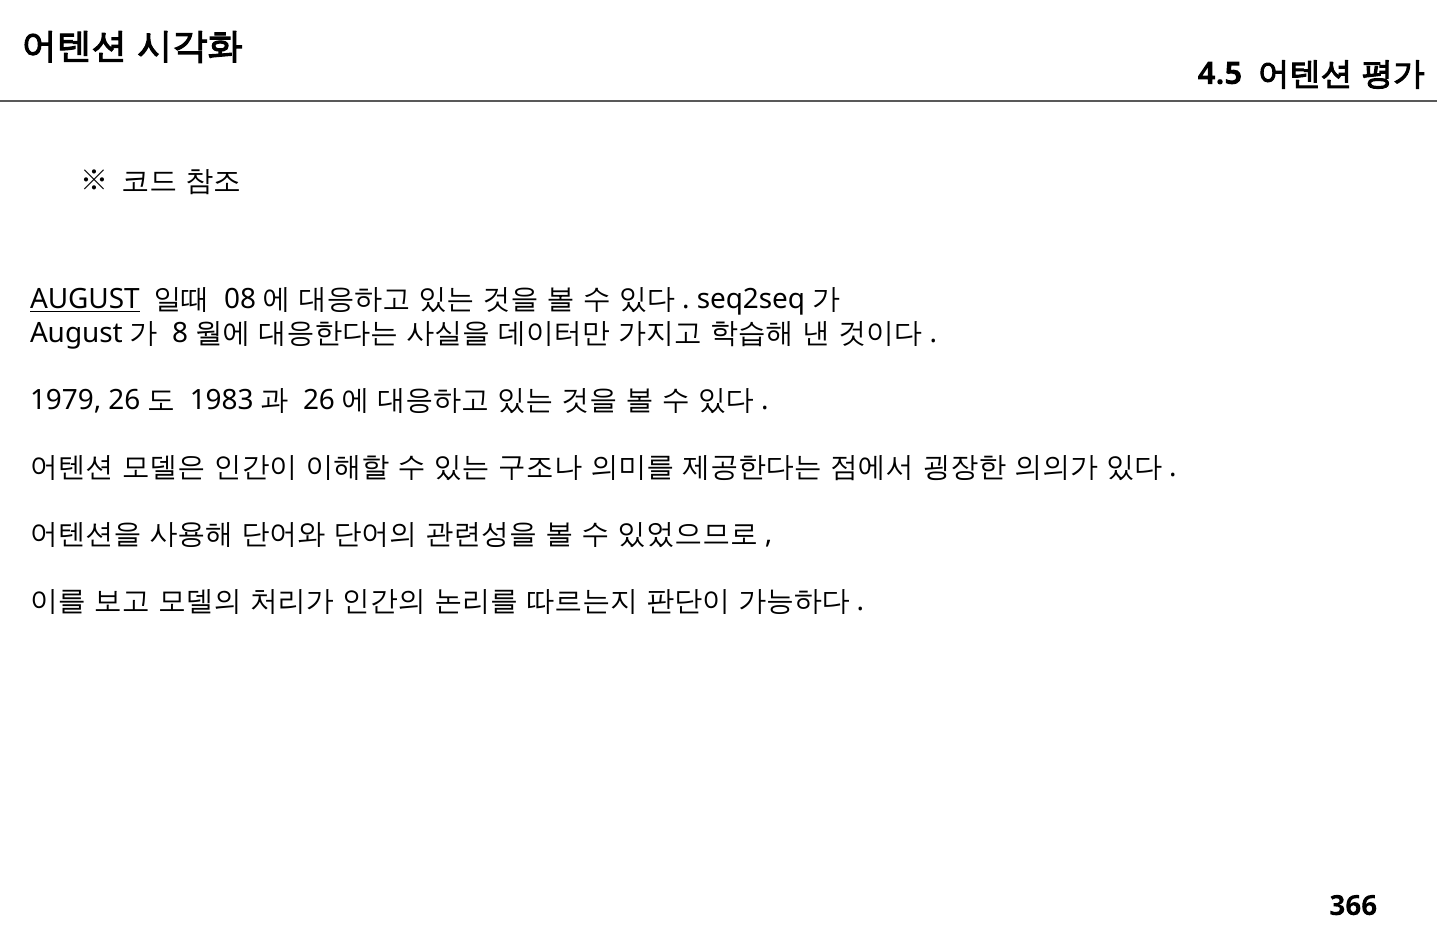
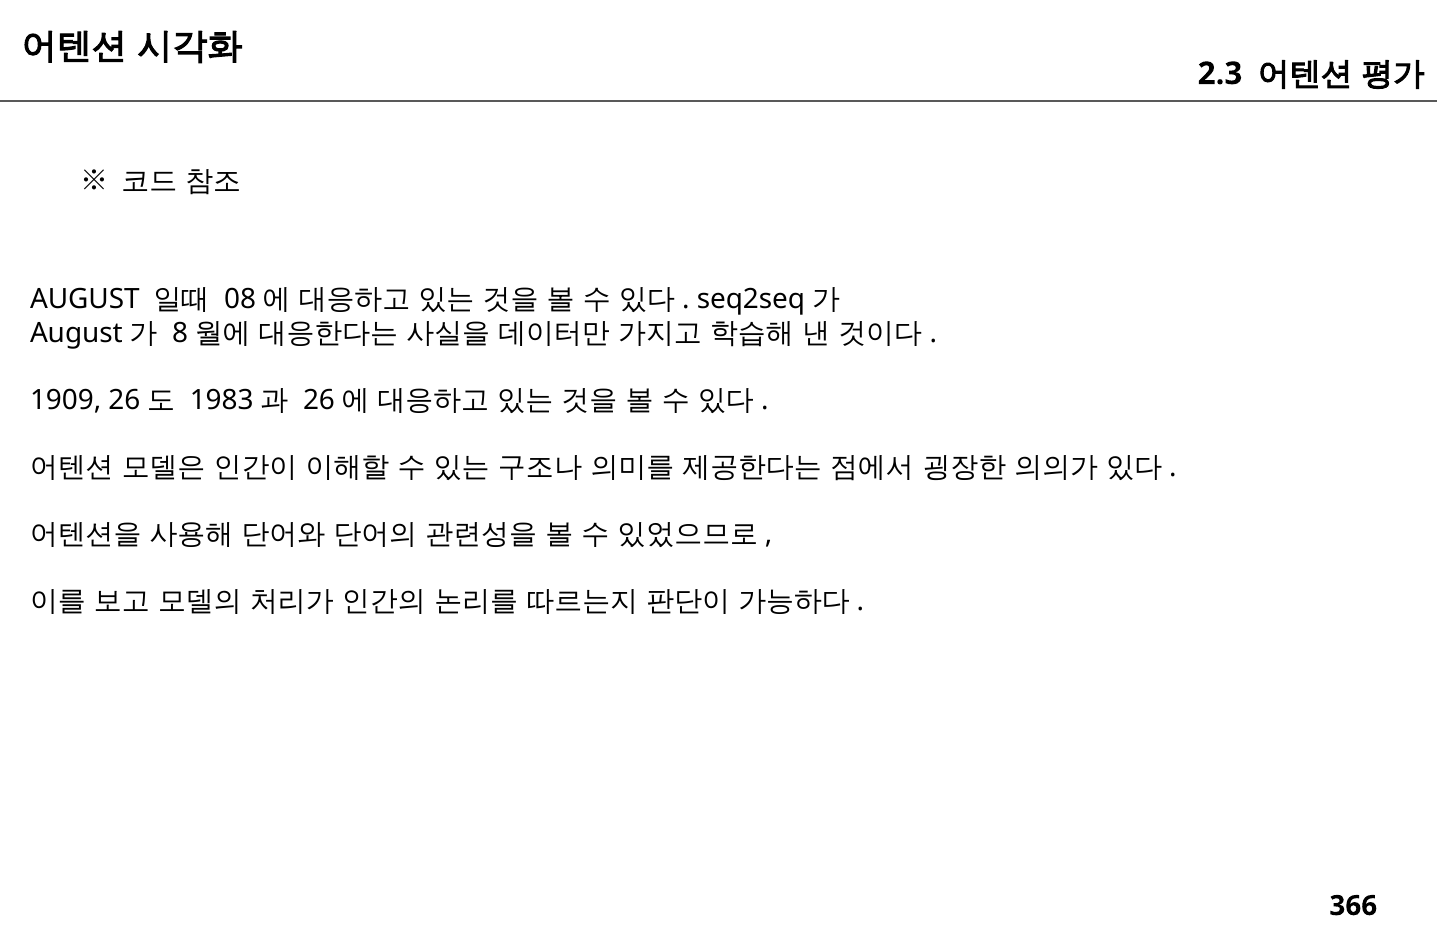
4.5: 4.5 -> 2.3
AUGUST underline: present -> none
1979: 1979 -> 1909
